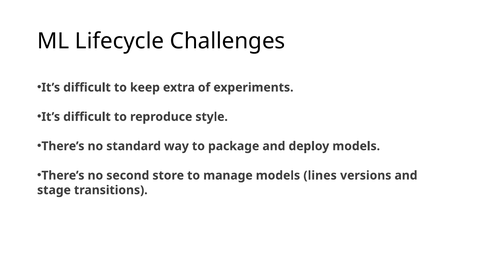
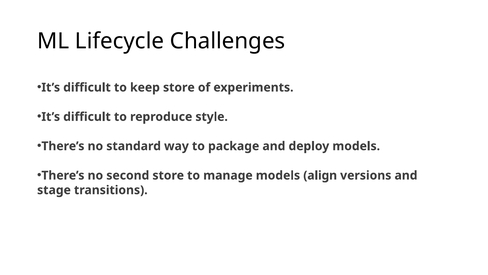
keep extra: extra -> store
lines: lines -> align
